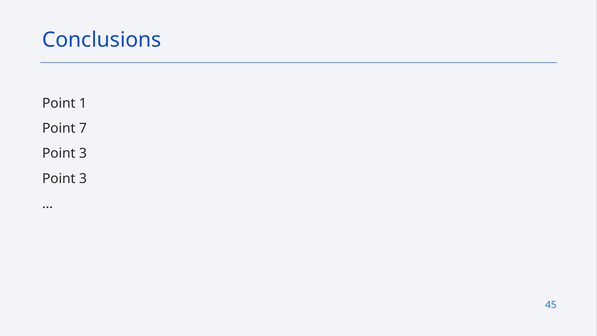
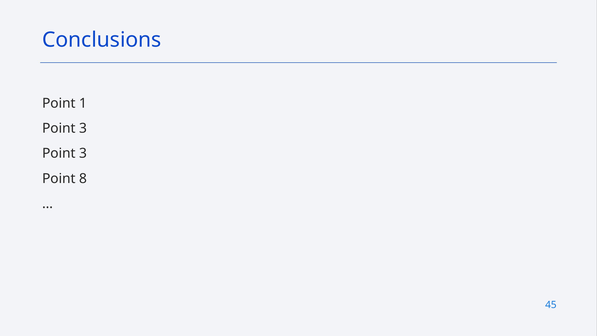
7 at (83, 128): 7 -> 3
3 at (83, 178): 3 -> 8
